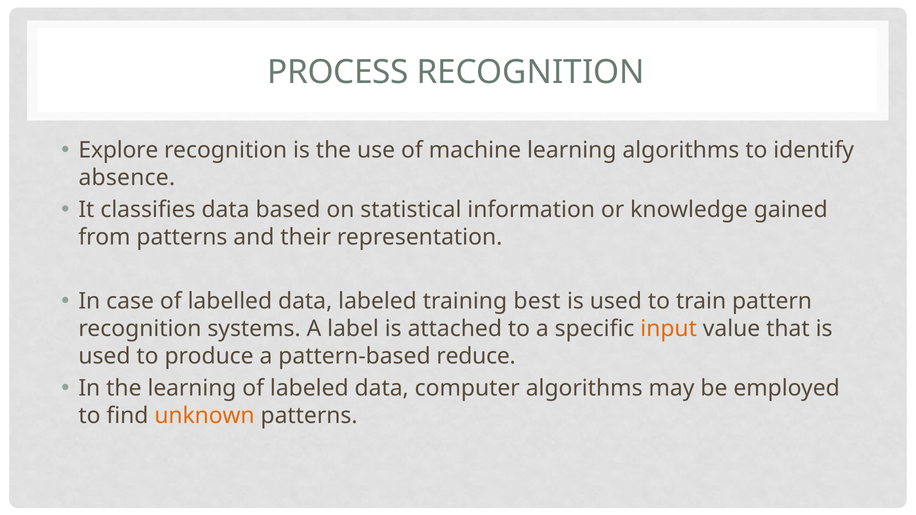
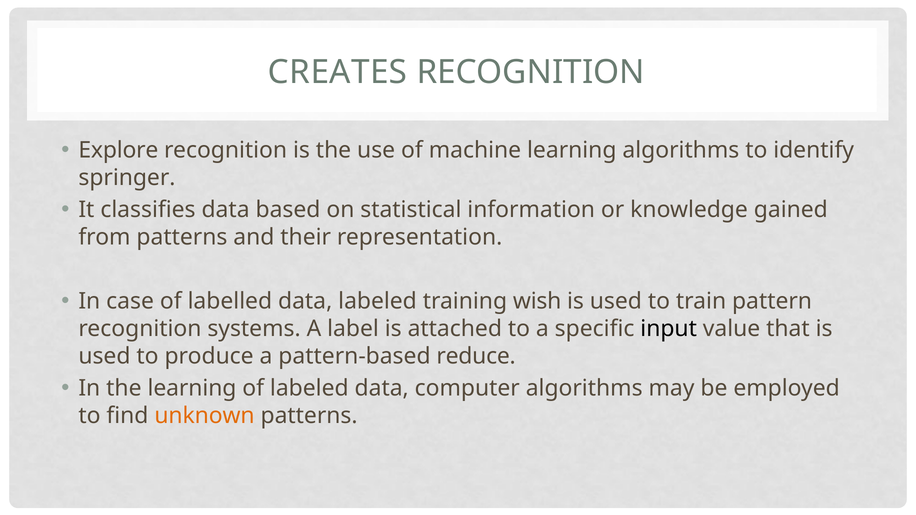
PROCESS: PROCESS -> CREATES
absence: absence -> springer
best: best -> wish
input colour: orange -> black
